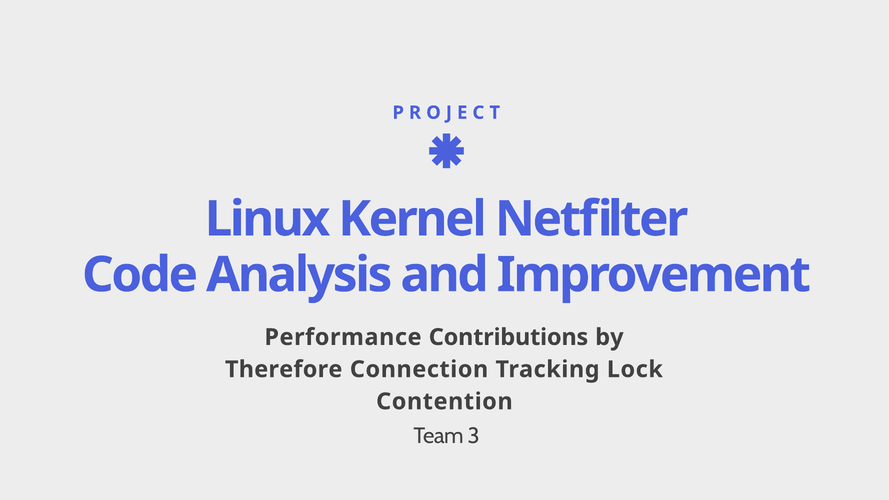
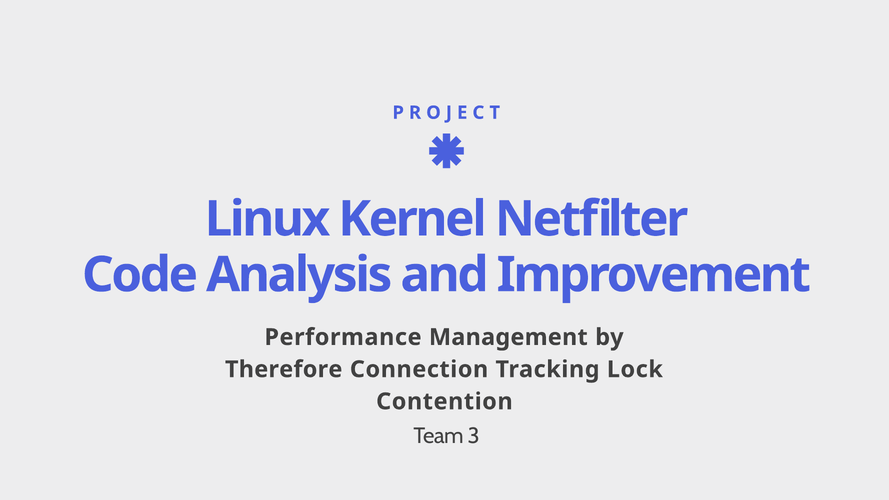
Contributions: Contributions -> Management
